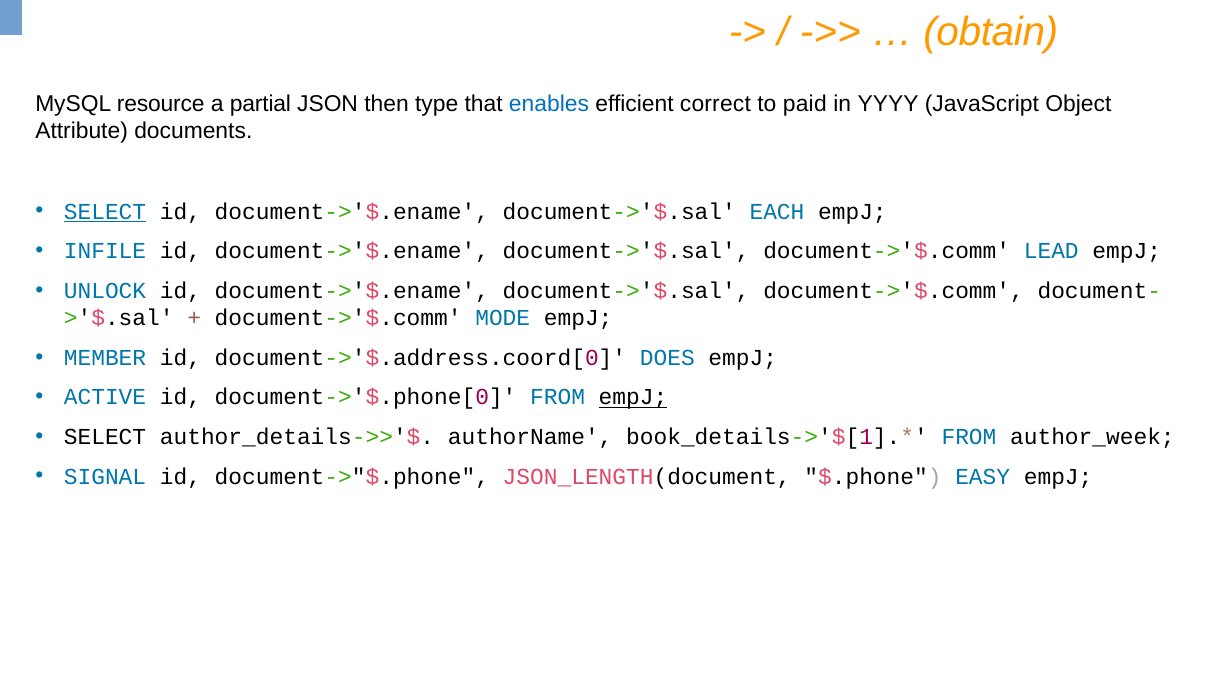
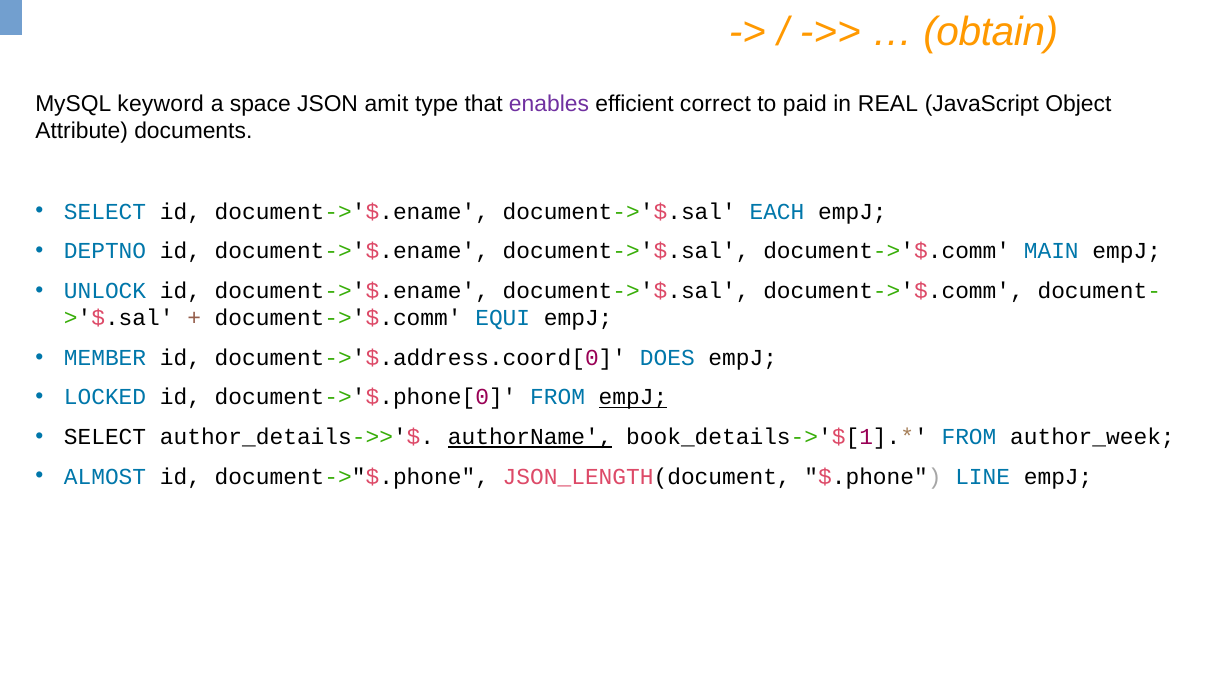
resource: resource -> keyword
partial: partial -> space
then: then -> amit
enables colour: blue -> purple
YYYY: YYYY -> REAL
SELECT at (105, 211) underline: present -> none
INFILE: INFILE -> DEPTNO
LEAD: LEAD -> MAIN
MODE: MODE -> EQUI
ACTIVE: ACTIVE -> LOCKED
authorName underline: none -> present
SIGNAL: SIGNAL -> ALMOST
EASY: EASY -> LINE
